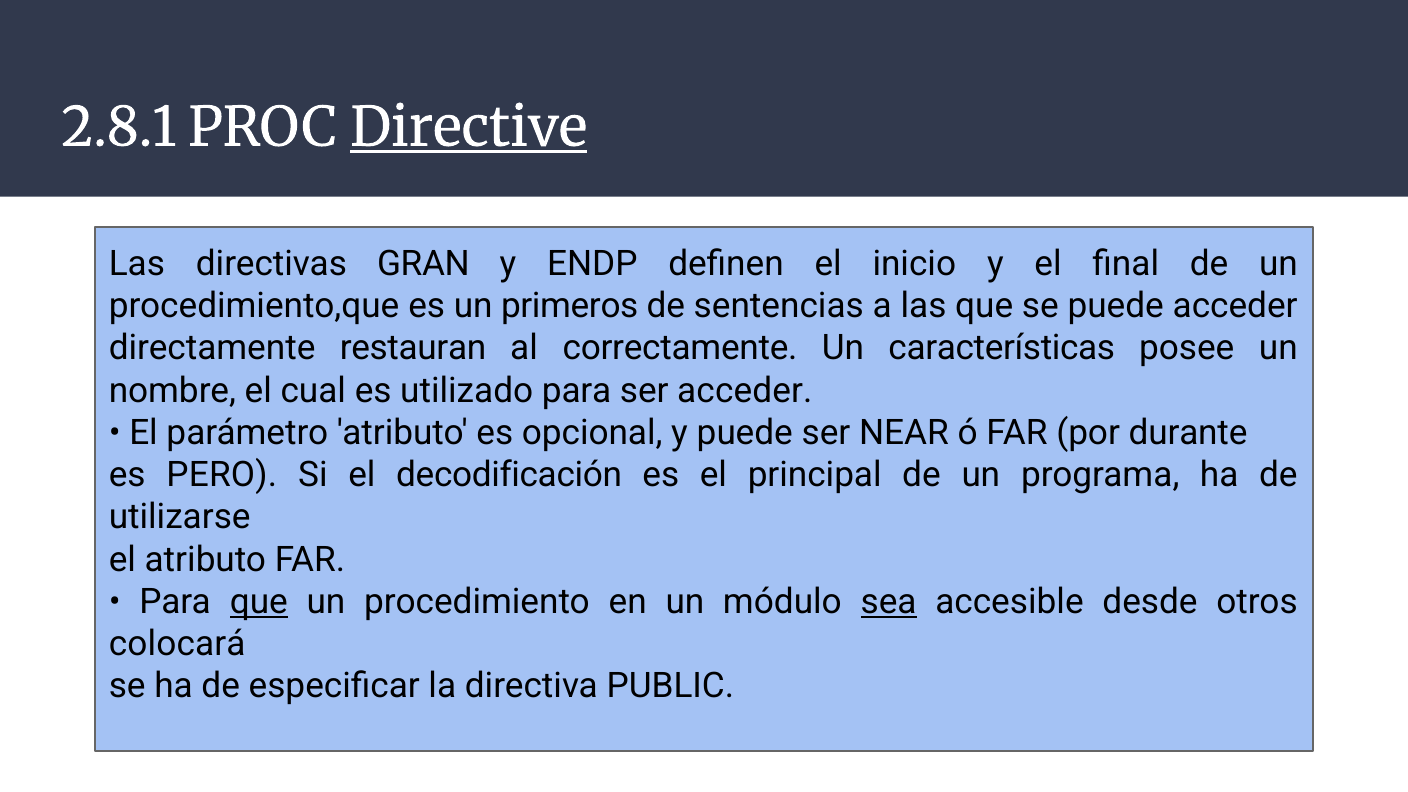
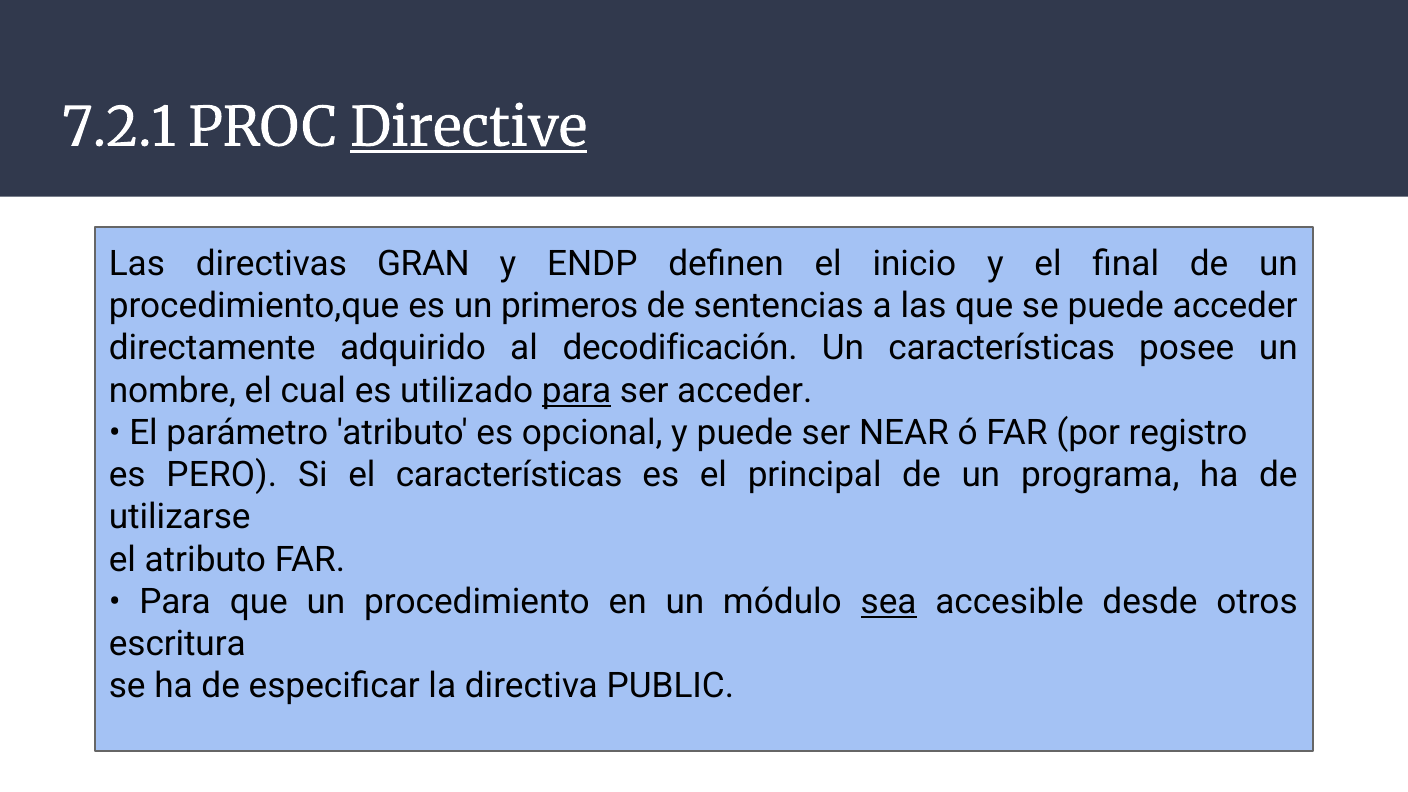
2.8.1: 2.8.1 -> 7.2.1
restauran: restauran -> adquirido
correctamente: correctamente -> decodificación
para at (577, 391) underline: none -> present
durante: durante -> registro
el decodificación: decodificación -> características
que at (259, 602) underline: present -> none
colocará: colocará -> escritura
